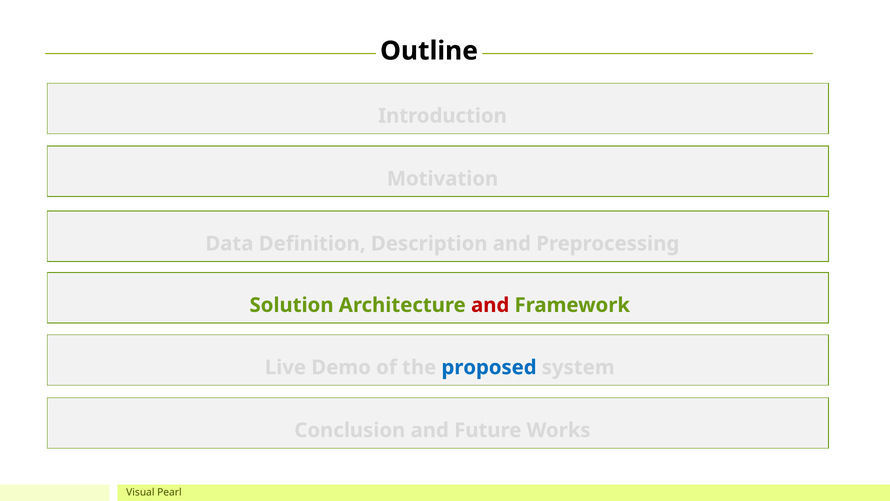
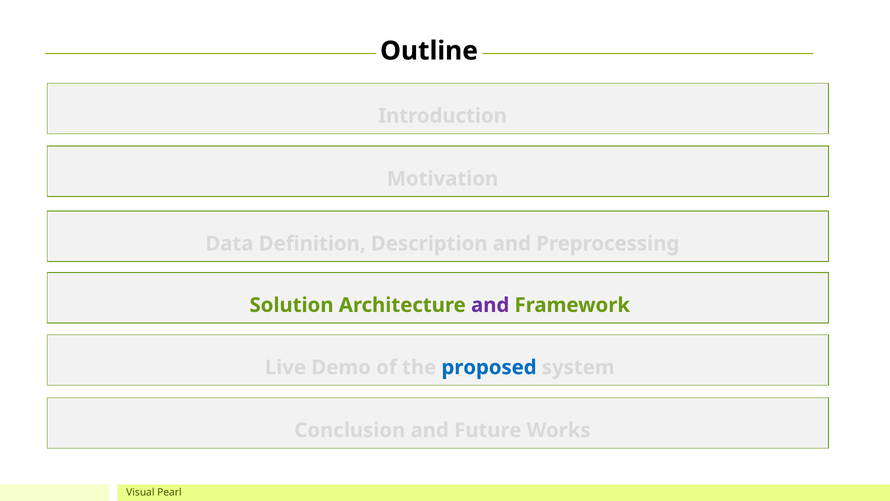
and at (490, 305) colour: red -> purple
